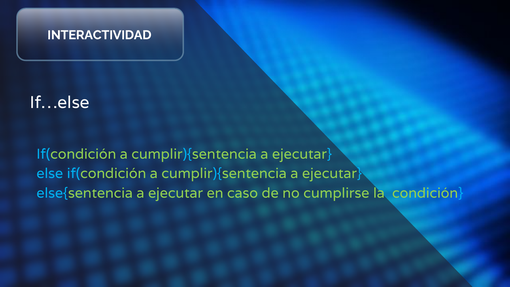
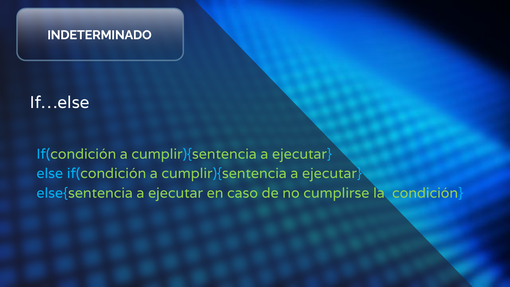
INTERACTIVIDAD: INTERACTIVIDAD -> INDETERMINADO
